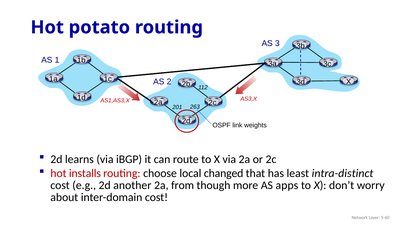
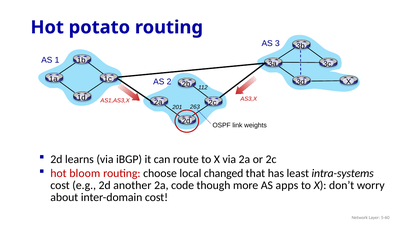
installs: installs -> bloom
intra-distinct: intra-distinct -> intra-systems
from: from -> code
